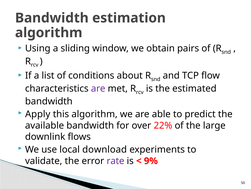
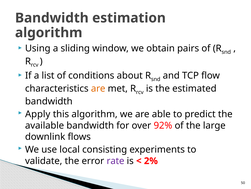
are at (98, 88) colour: purple -> orange
22%: 22% -> 92%
download: download -> consisting
9%: 9% -> 2%
